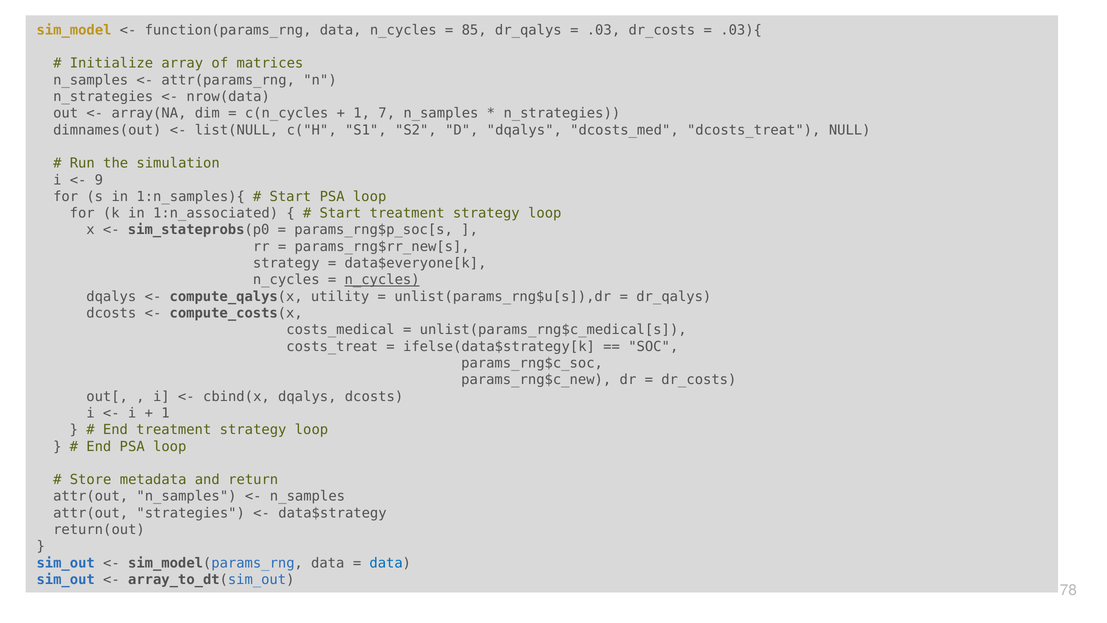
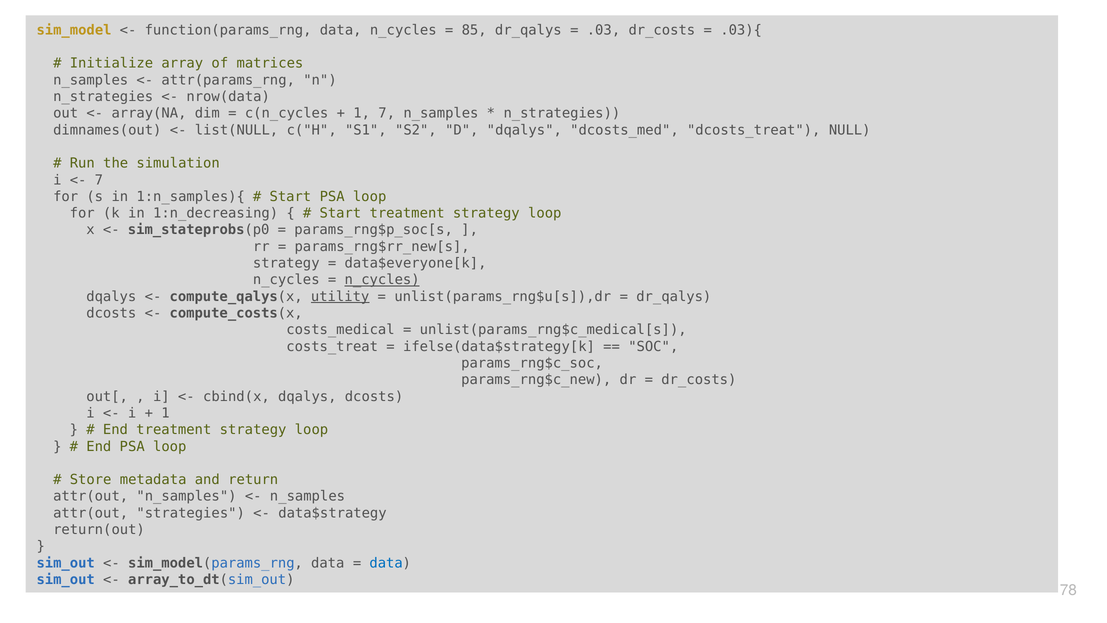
9 at (99, 180): 9 -> 7
1:n_associated: 1:n_associated -> 1:n_decreasing
utility underline: none -> present
